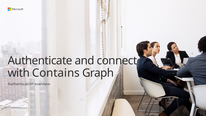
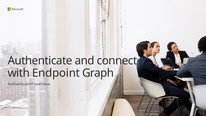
Contains: Contains -> Endpoint
